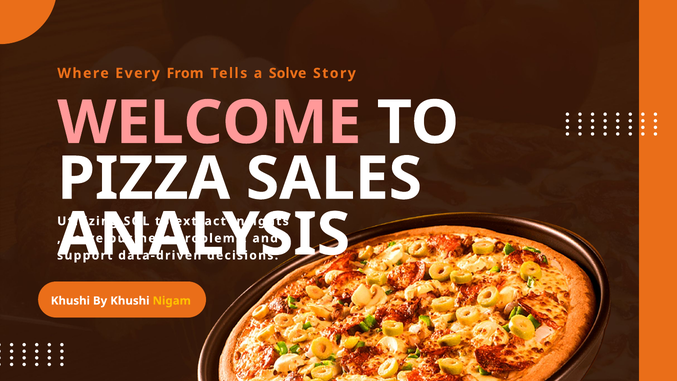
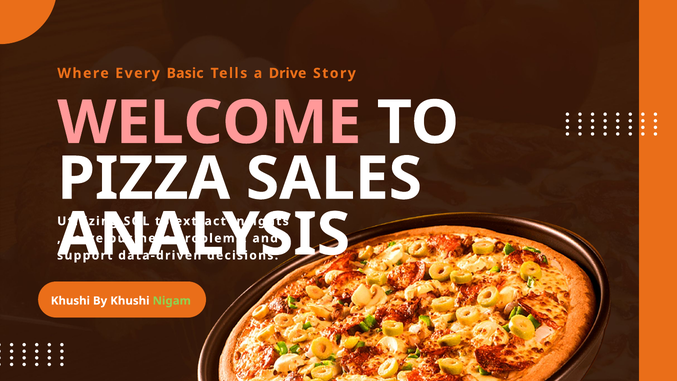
From: From -> Basic
a Solve: Solve -> Drive
Nigam colour: yellow -> light green
